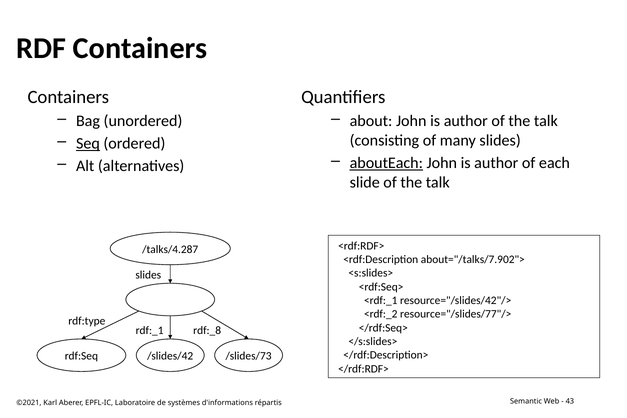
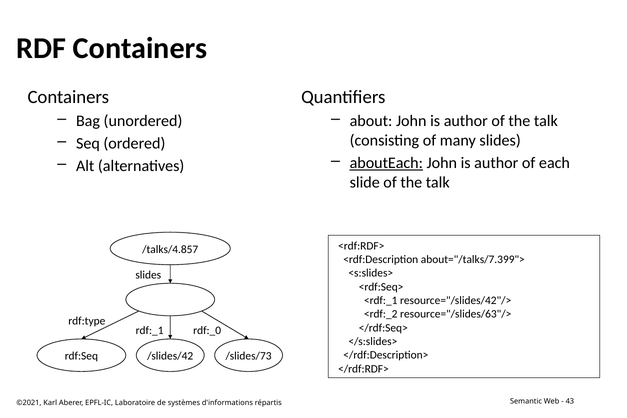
Seq underline: present -> none
/talks/4.287: /talks/4.287 -> /talks/4.857
about="/talks/7.902">: about="/talks/7.902"> -> about="/talks/7.399">
resource="/slides/77"/>: resource="/slides/77"/> -> resource="/slides/63"/>
rdf:_8: rdf:_8 -> rdf:_0
